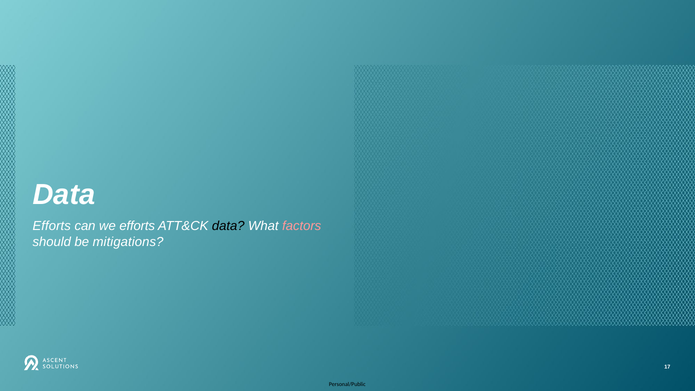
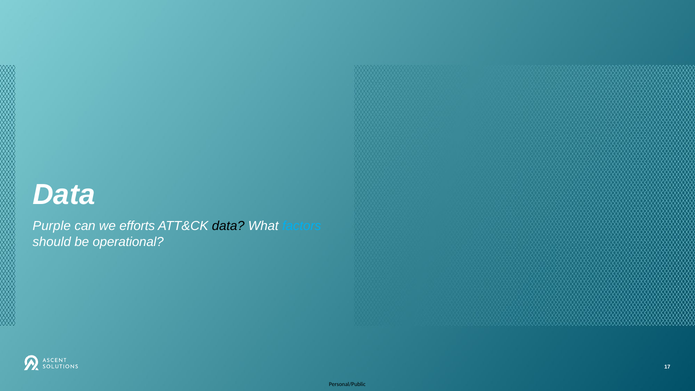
Efforts at (52, 226): Efforts -> Purple
factors colour: pink -> light blue
mitigations: mitigations -> operational
